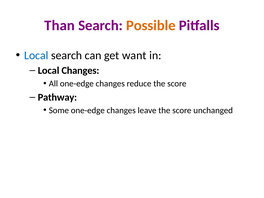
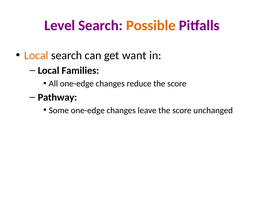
Than: Than -> Level
Local at (36, 55) colour: blue -> orange
Local Changes: Changes -> Families
